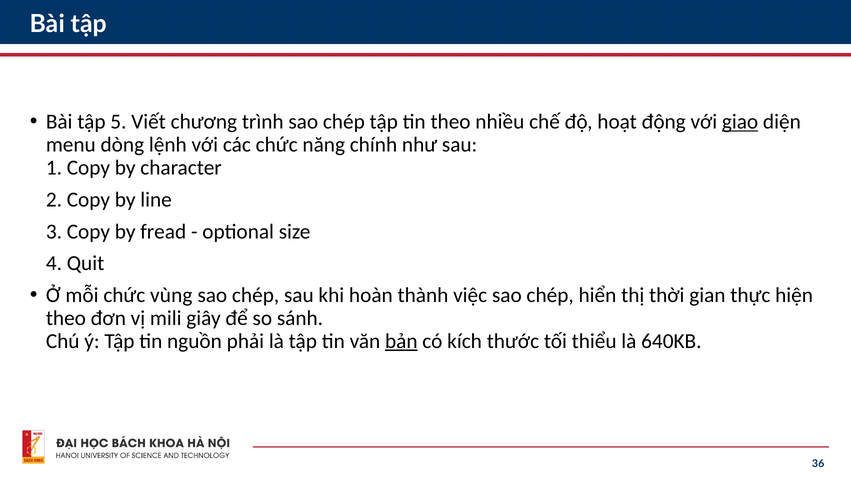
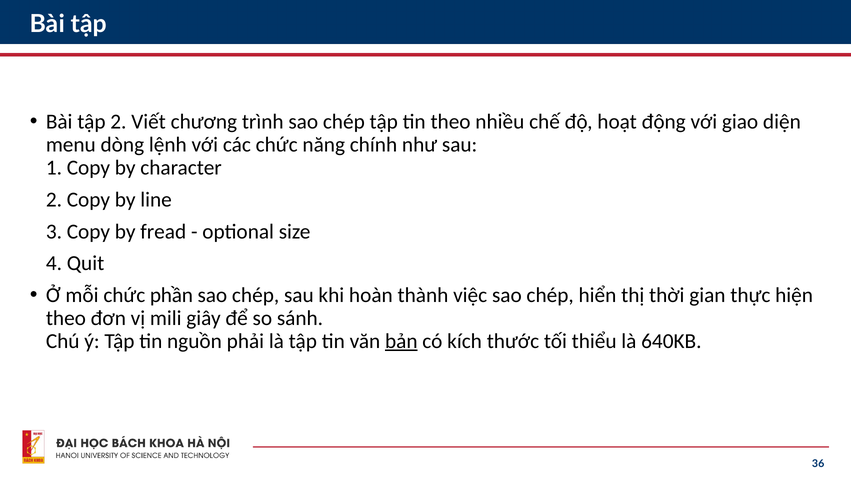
tập 5: 5 -> 2
giao underline: present -> none
vùng: vùng -> phần
